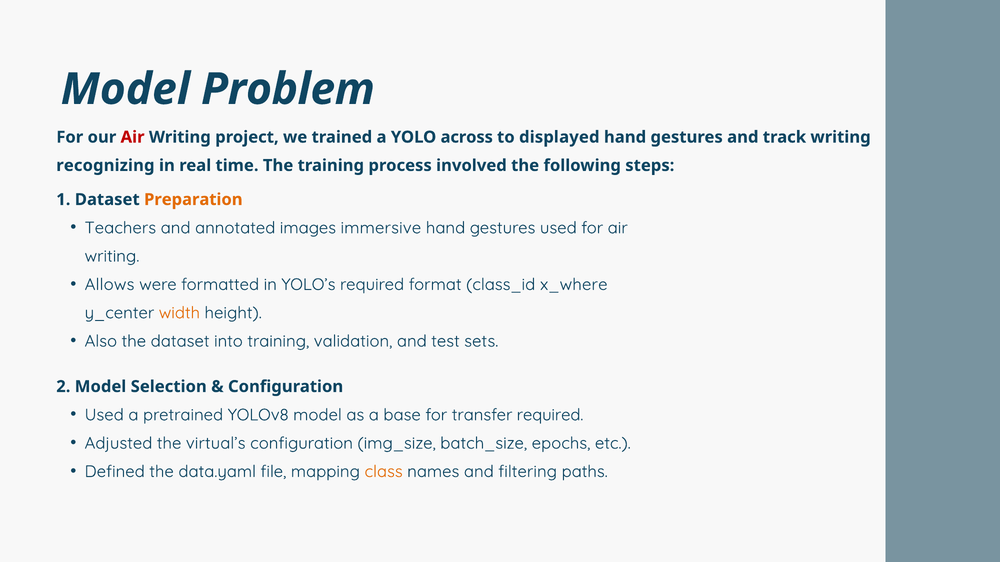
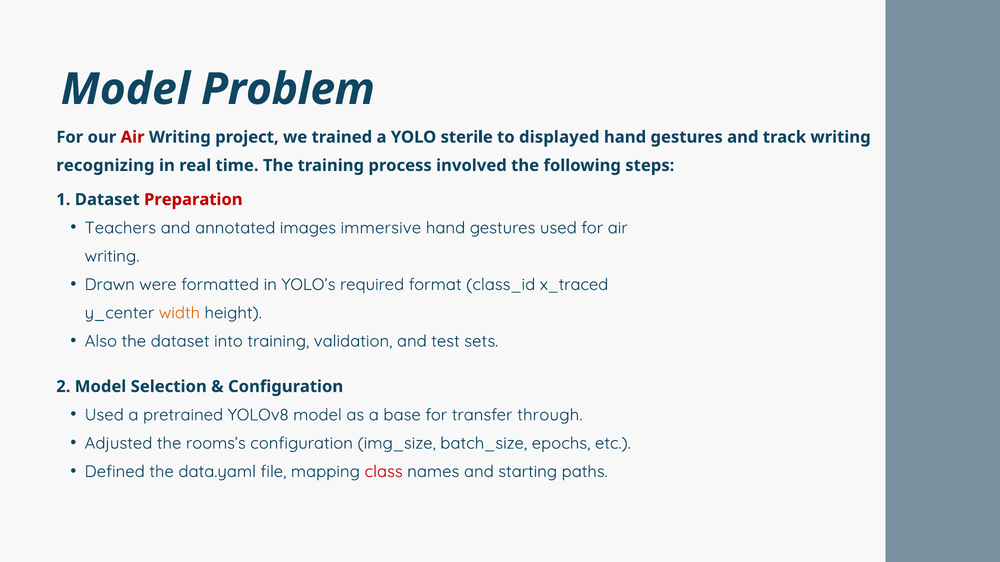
across: across -> sterile
Preparation colour: orange -> red
Allows: Allows -> Drawn
x_where: x_where -> x_traced
transfer required: required -> through
virtual’s: virtual’s -> rooms’s
class colour: orange -> red
filtering: filtering -> starting
